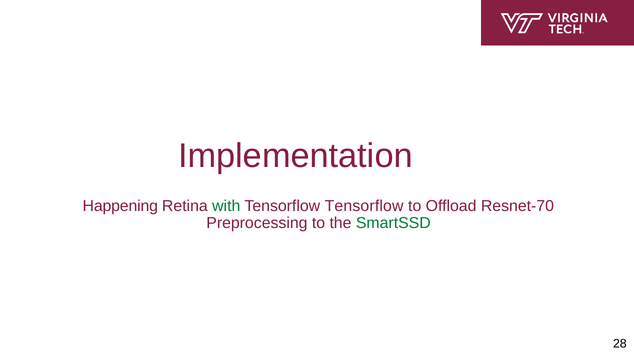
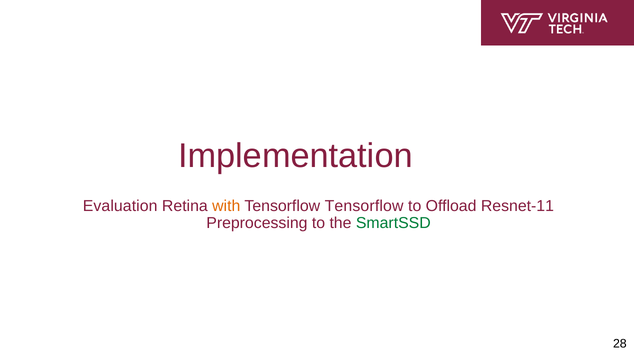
Happening: Happening -> Evaluation
with colour: green -> orange
Resnet-70: Resnet-70 -> Resnet-11
